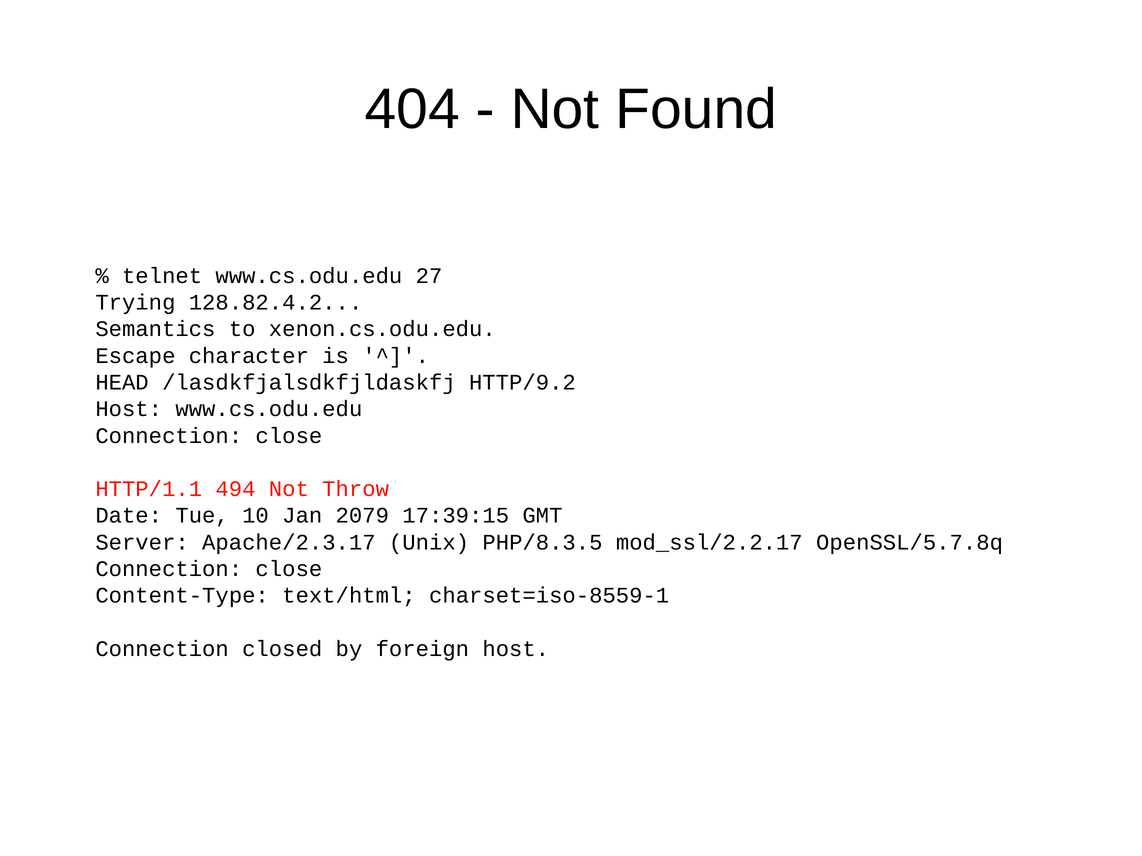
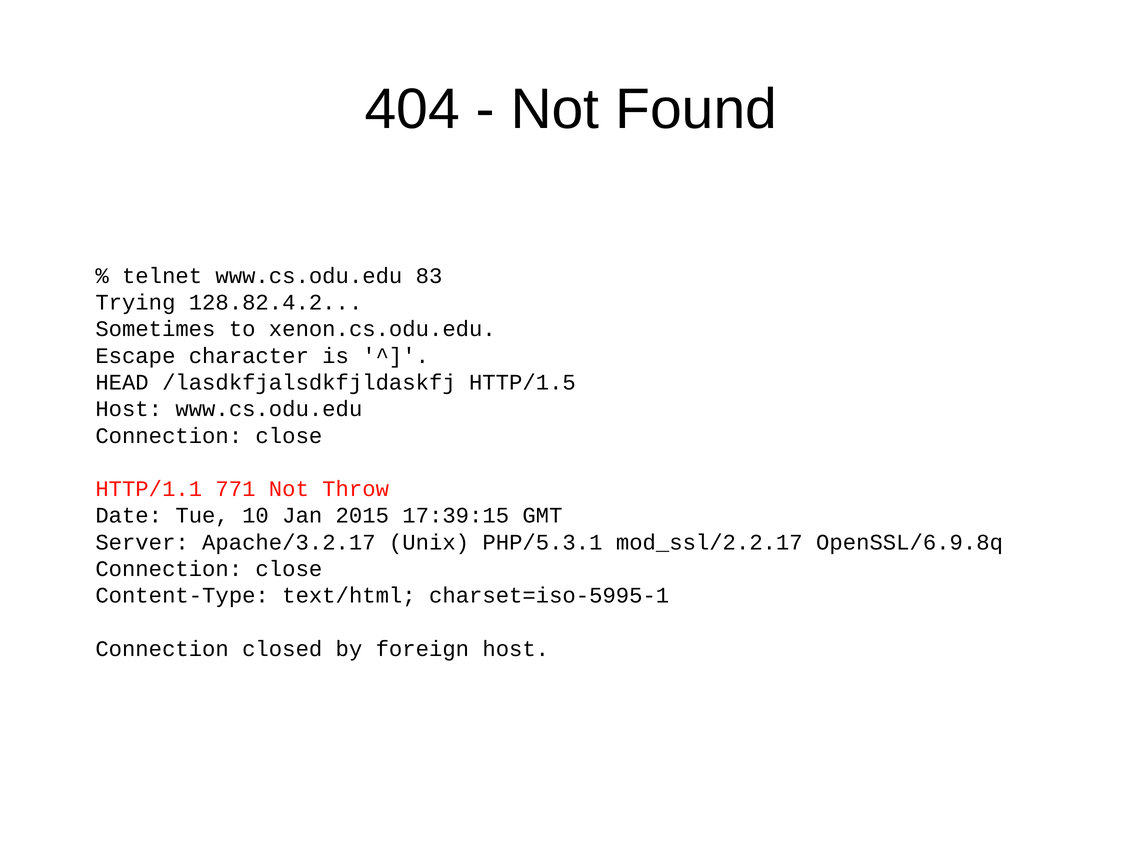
27: 27 -> 83
Semantics: Semantics -> Sometimes
HTTP/9.2: HTTP/9.2 -> HTTP/1.5
494: 494 -> 771
2079: 2079 -> 2015
Apache/2.3.17: Apache/2.3.17 -> Apache/3.2.17
PHP/8.3.5: PHP/8.3.5 -> PHP/5.3.1
OpenSSL/5.7.8q: OpenSSL/5.7.8q -> OpenSSL/6.9.8q
charset=iso-8559-1: charset=iso-8559-1 -> charset=iso-5995-1
